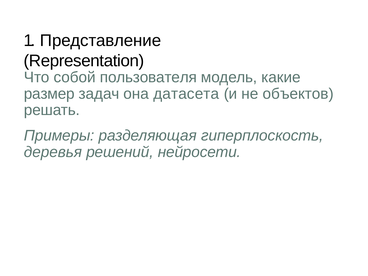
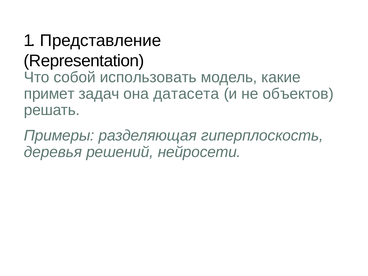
пользователя: пользователя -> использовать
размер: размер -> примет
